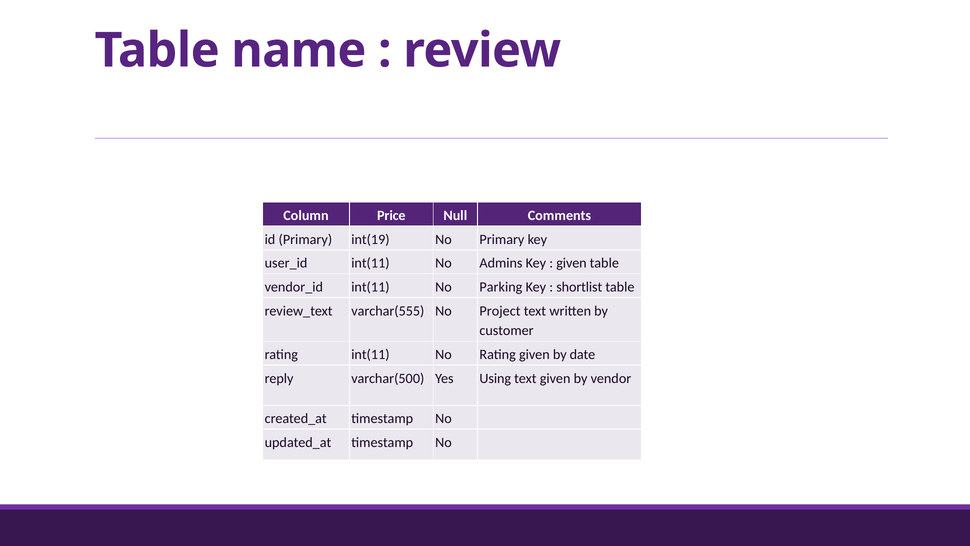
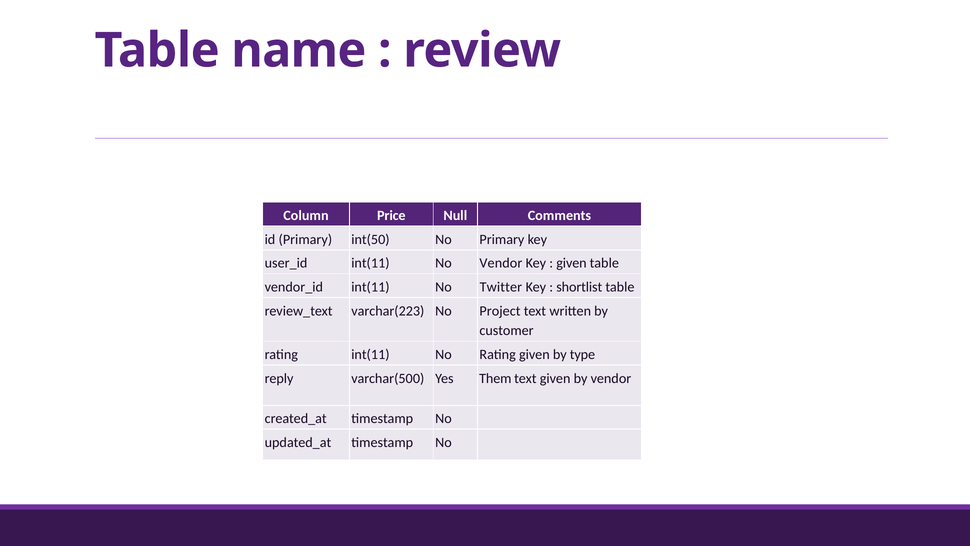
int(19: int(19 -> int(50
No Admins: Admins -> Vendor
Parking: Parking -> Twitter
varchar(555: varchar(555 -> varchar(223
date: date -> type
Using: Using -> Them
